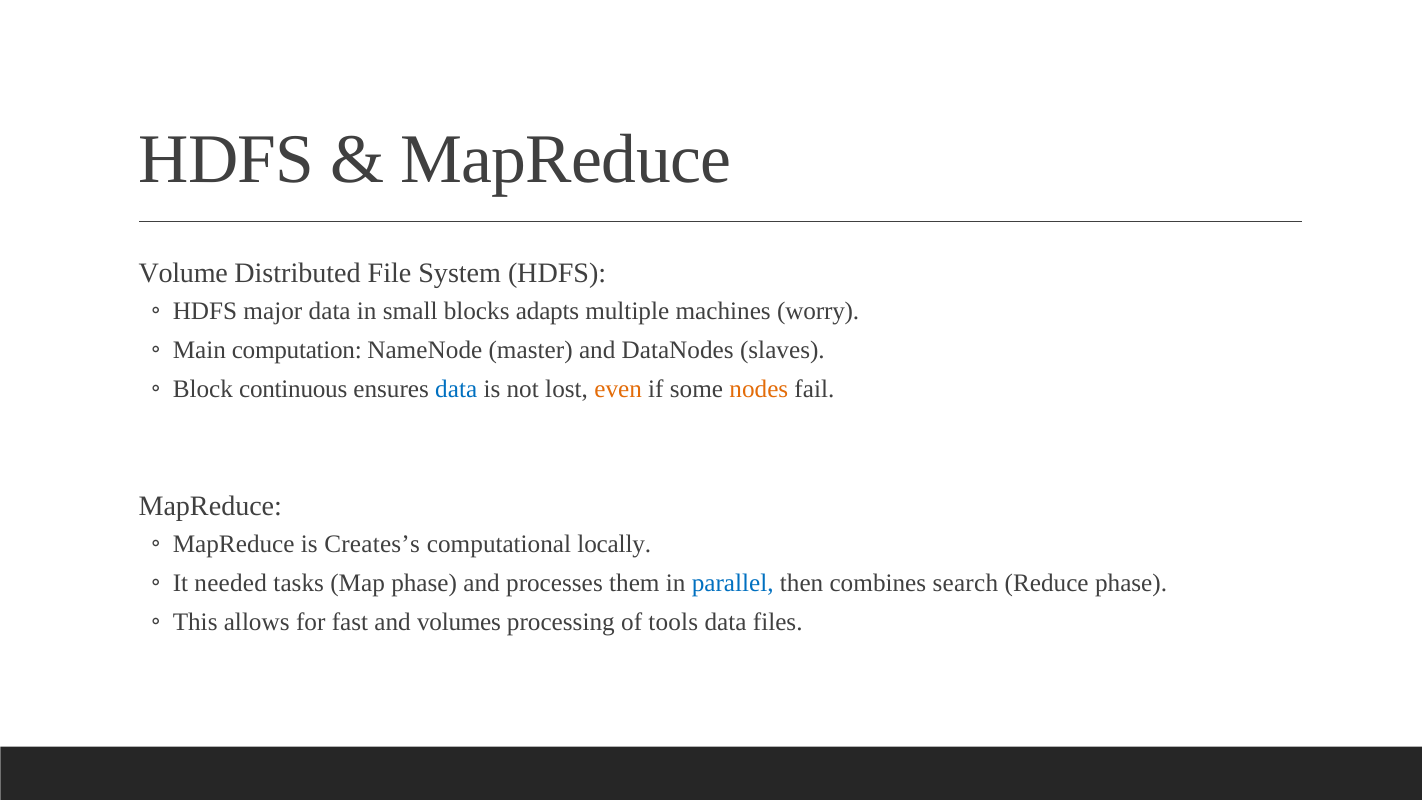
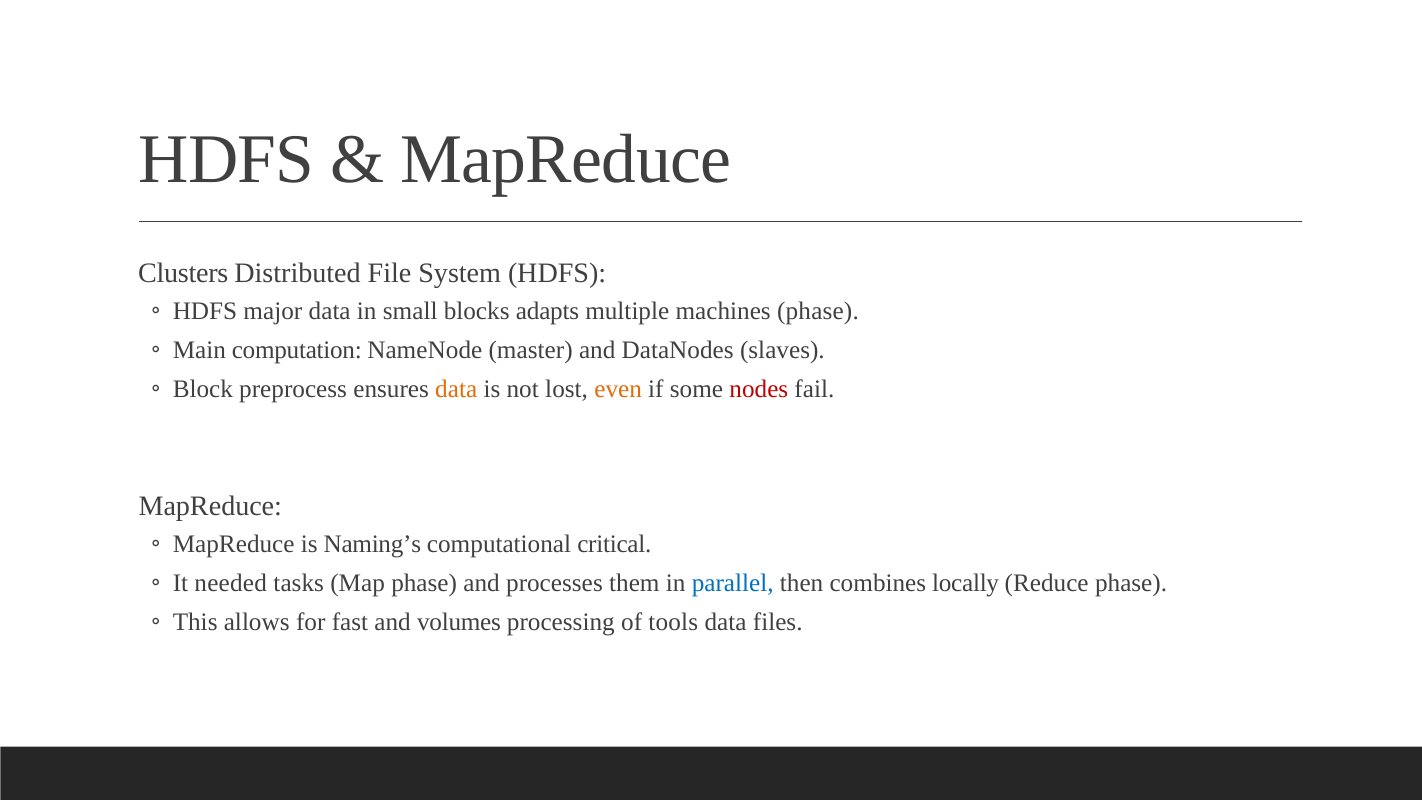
Volume: Volume -> Clusters
machines worry: worry -> phase
continuous: continuous -> preprocess
data at (456, 389) colour: blue -> orange
nodes colour: orange -> red
Creates’s: Creates’s -> Naming’s
locally: locally -> critical
search: search -> locally
